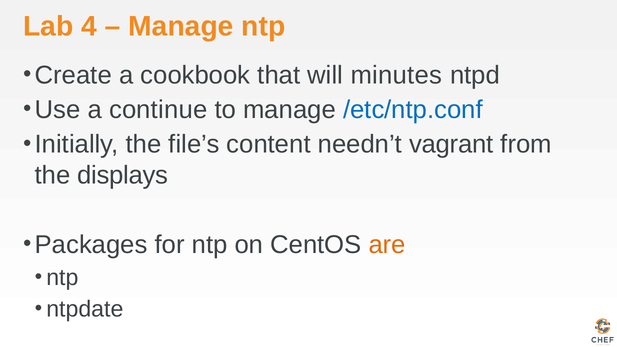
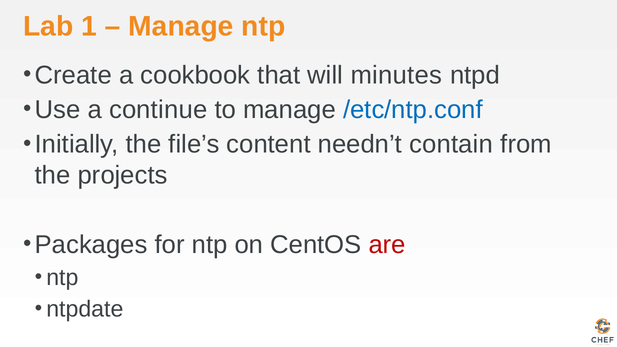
4: 4 -> 1
vagrant: vagrant -> contain
displays: displays -> projects
are colour: orange -> red
